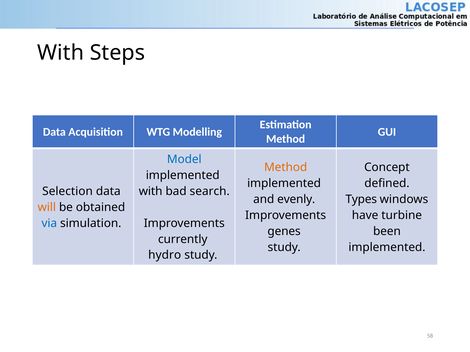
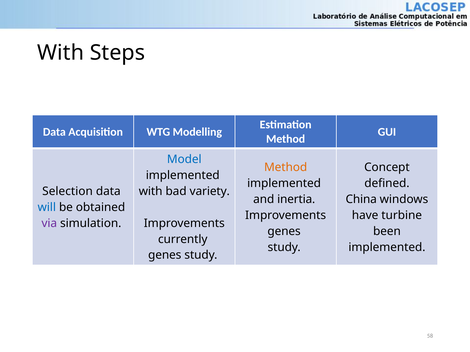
search: search -> variety
evenly: evenly -> inertia
Types: Types -> China
will colour: orange -> blue
via colour: blue -> purple
hydro at (165, 255): hydro -> genes
